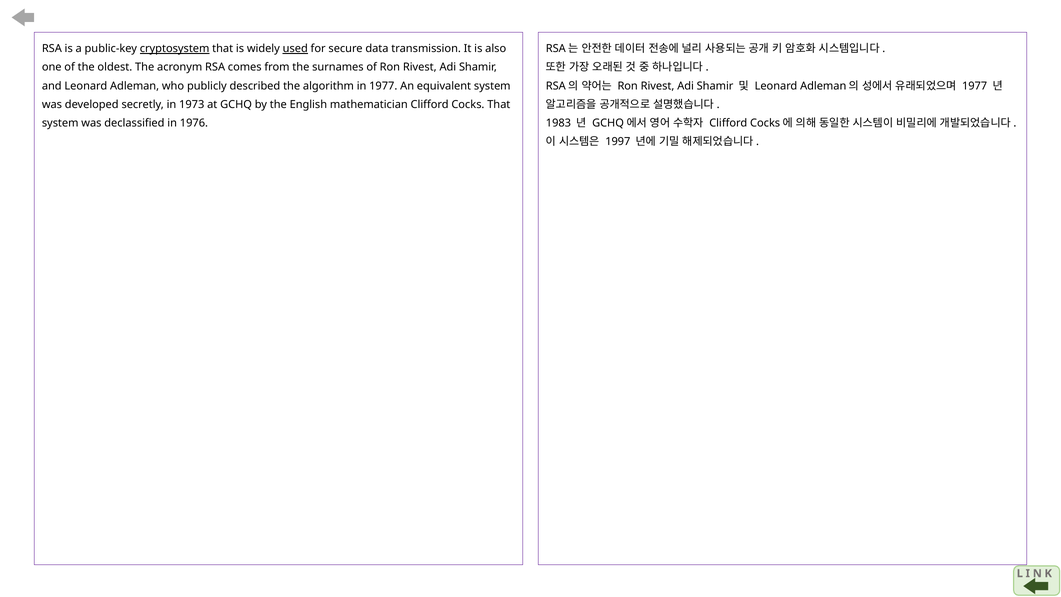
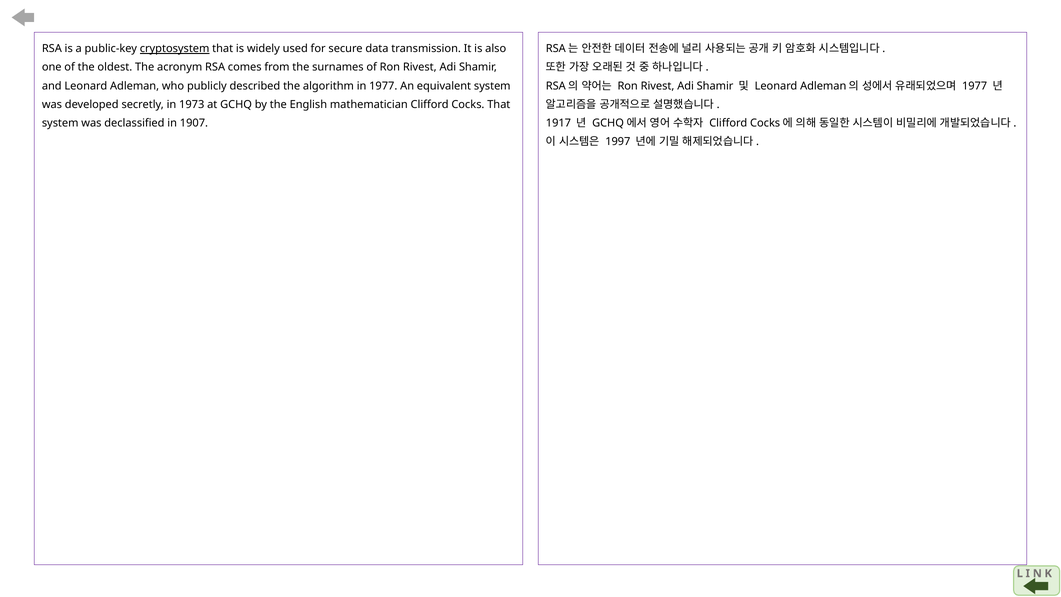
used underline: present -> none
1976: 1976 -> 1907
1983: 1983 -> 1917
